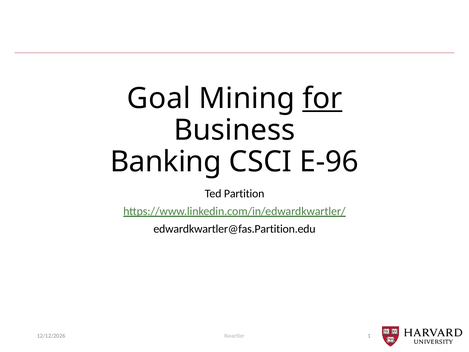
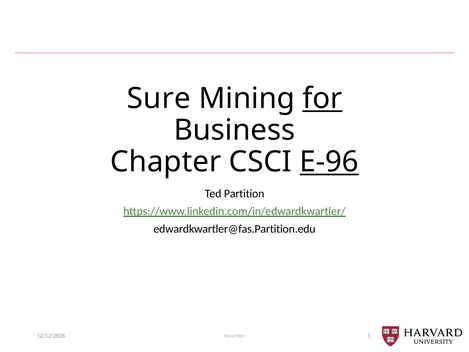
Goal: Goal -> Sure
Banking: Banking -> Chapter
E-96 underline: none -> present
